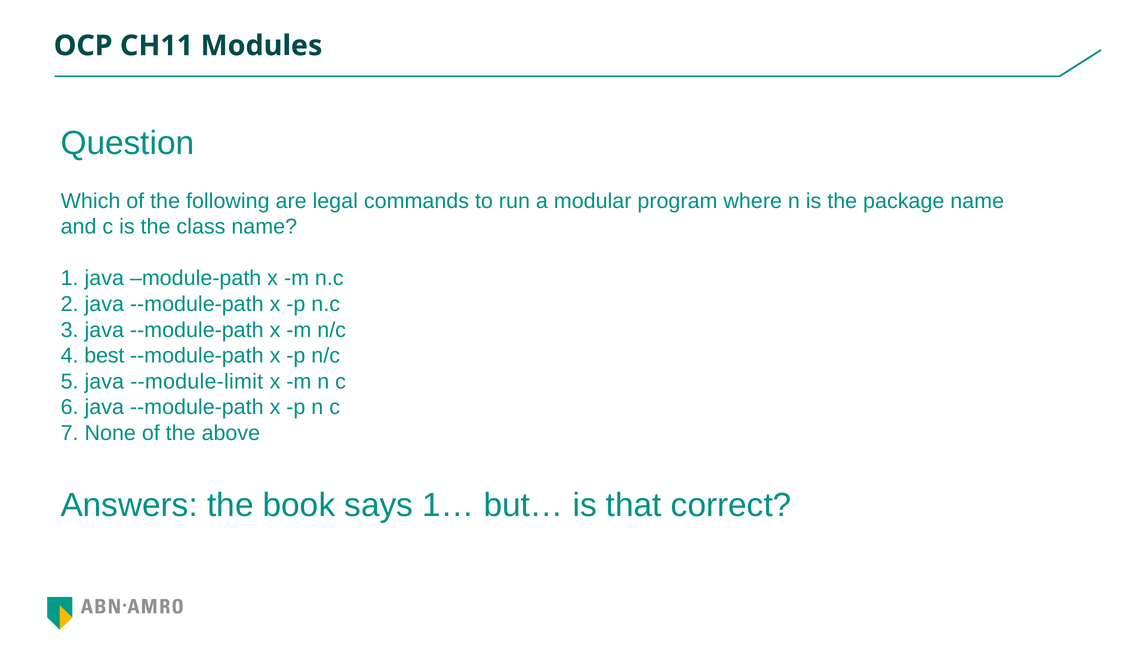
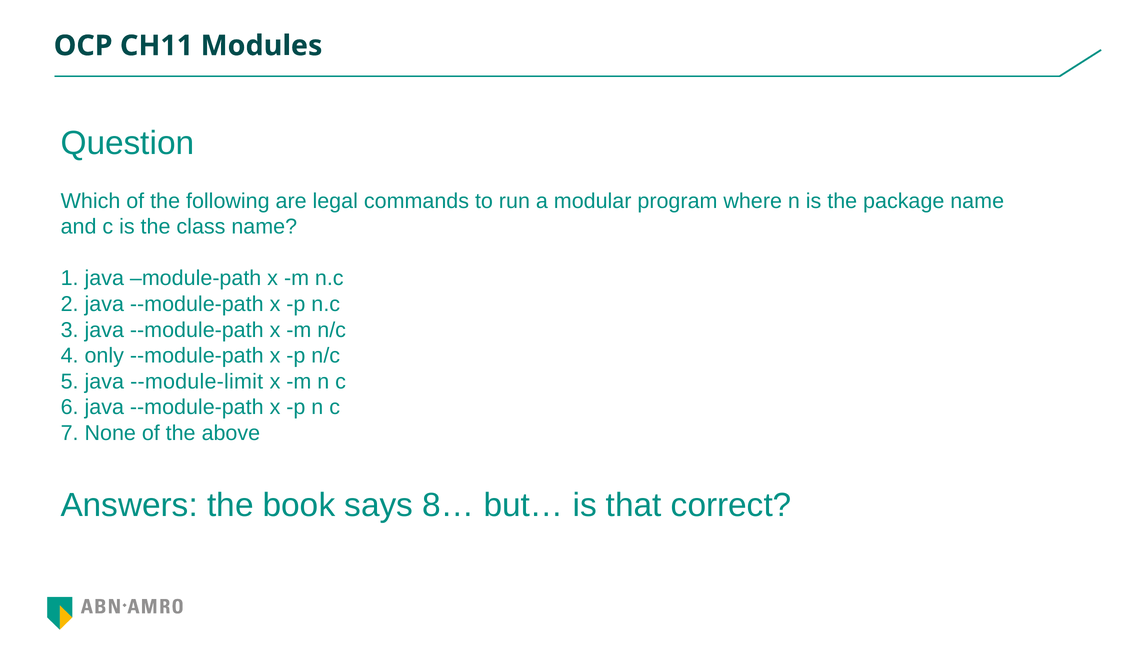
best: best -> only
1…: 1… -> 8…
